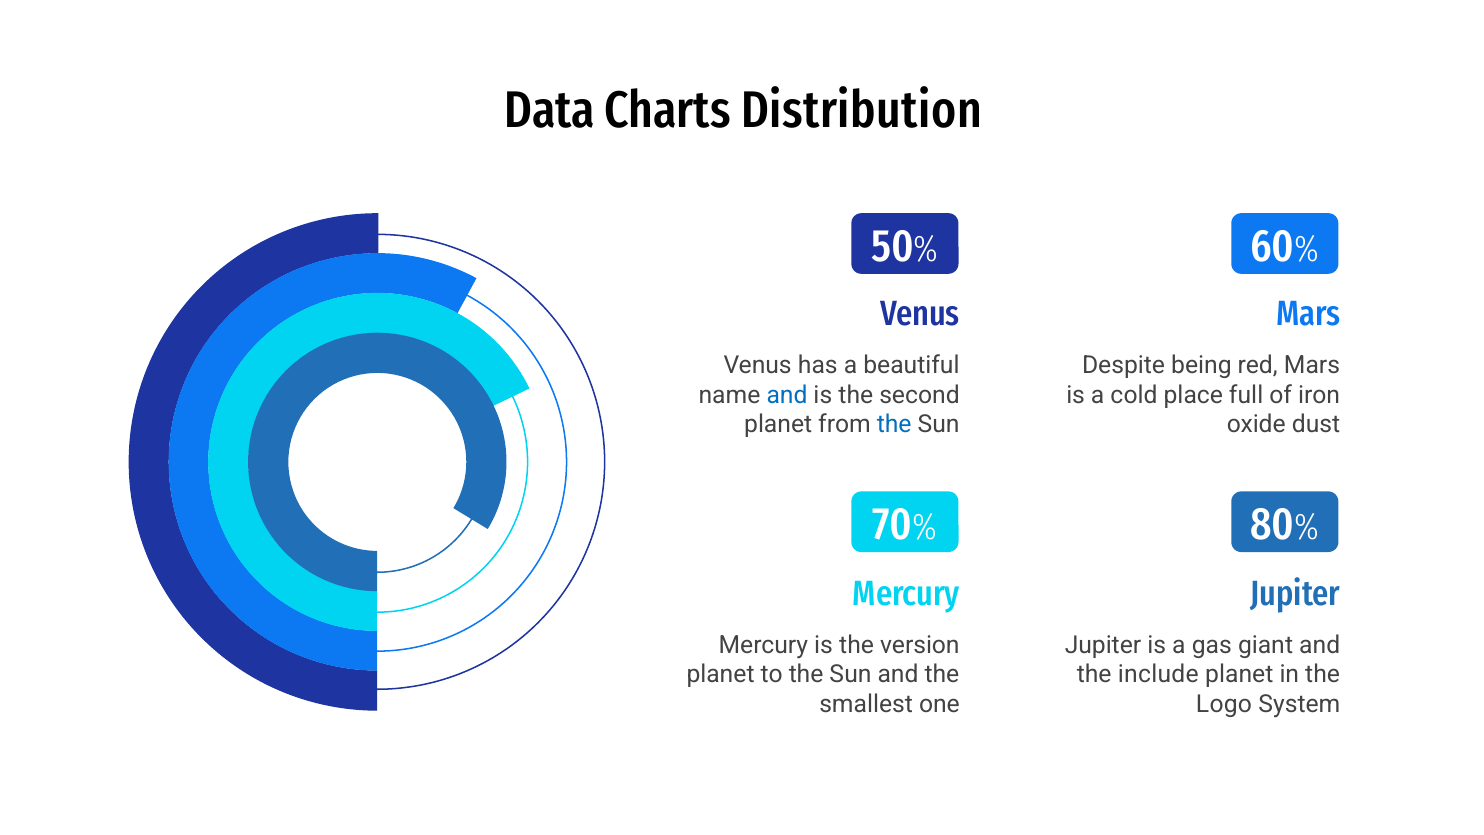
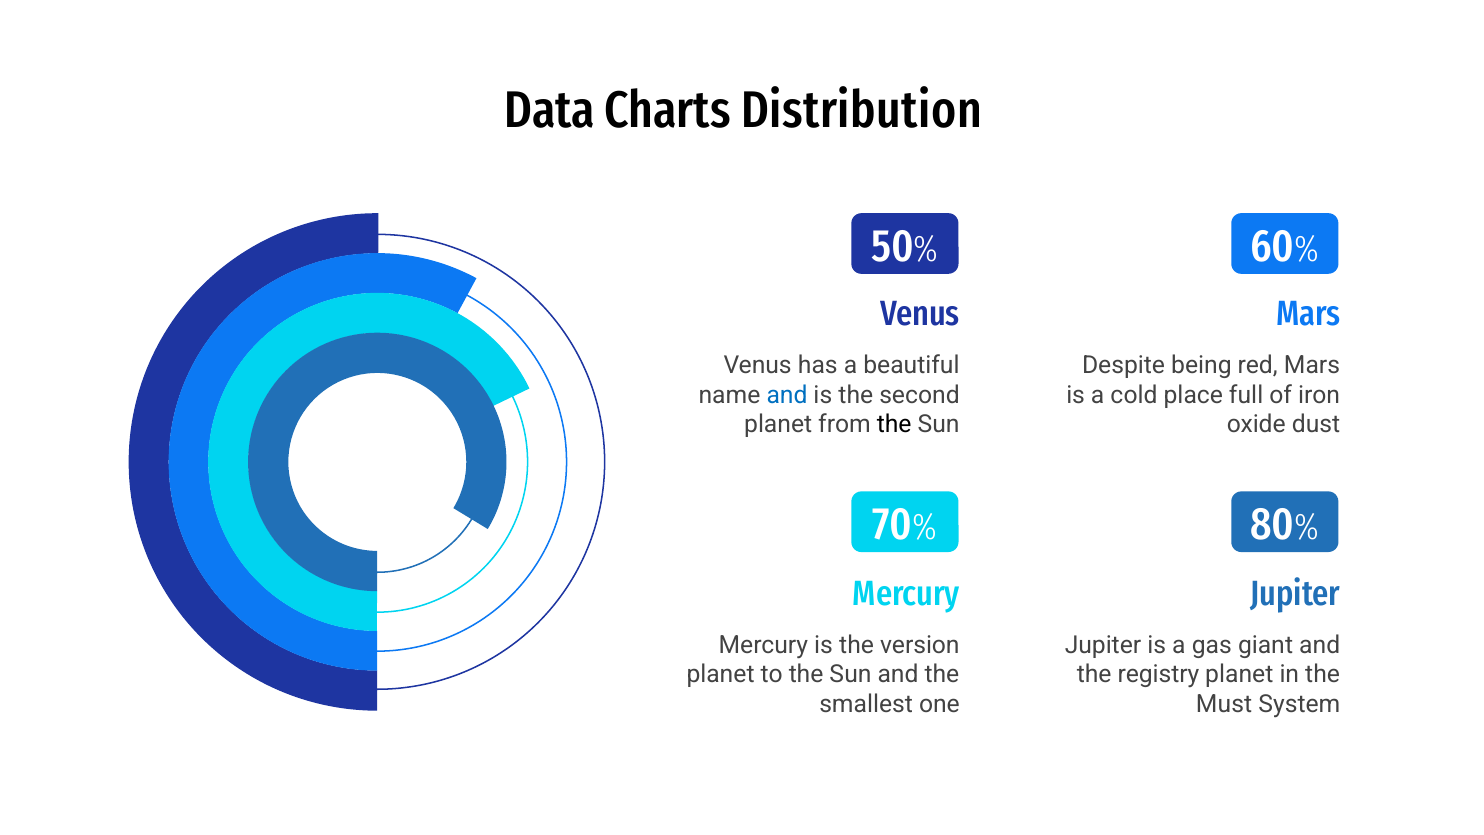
the at (894, 425) colour: blue -> black
include: include -> registry
Logo: Logo -> Must
